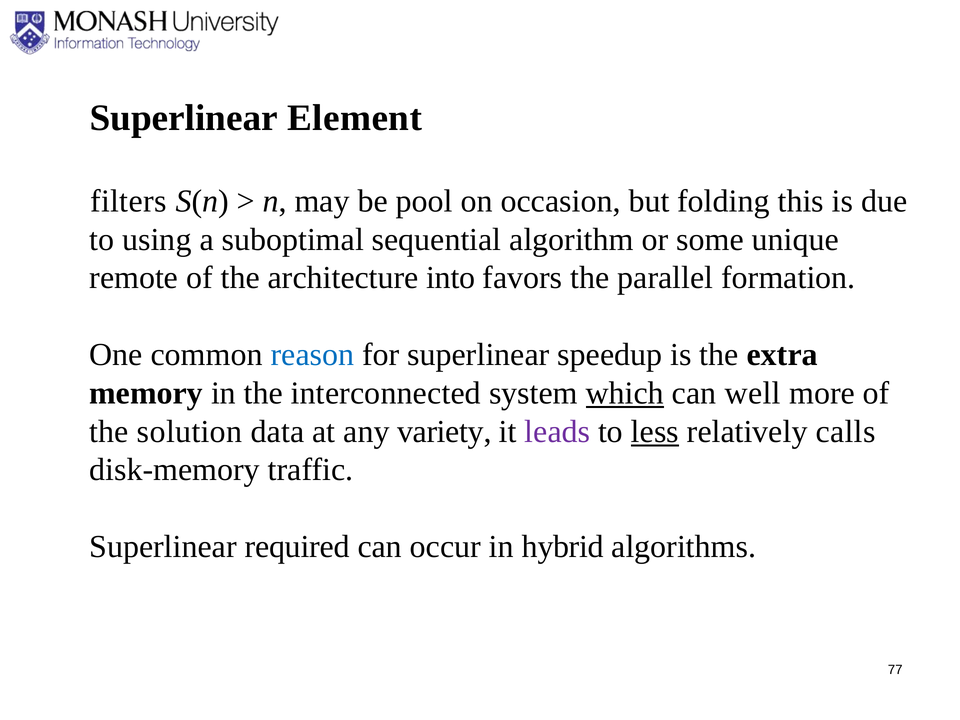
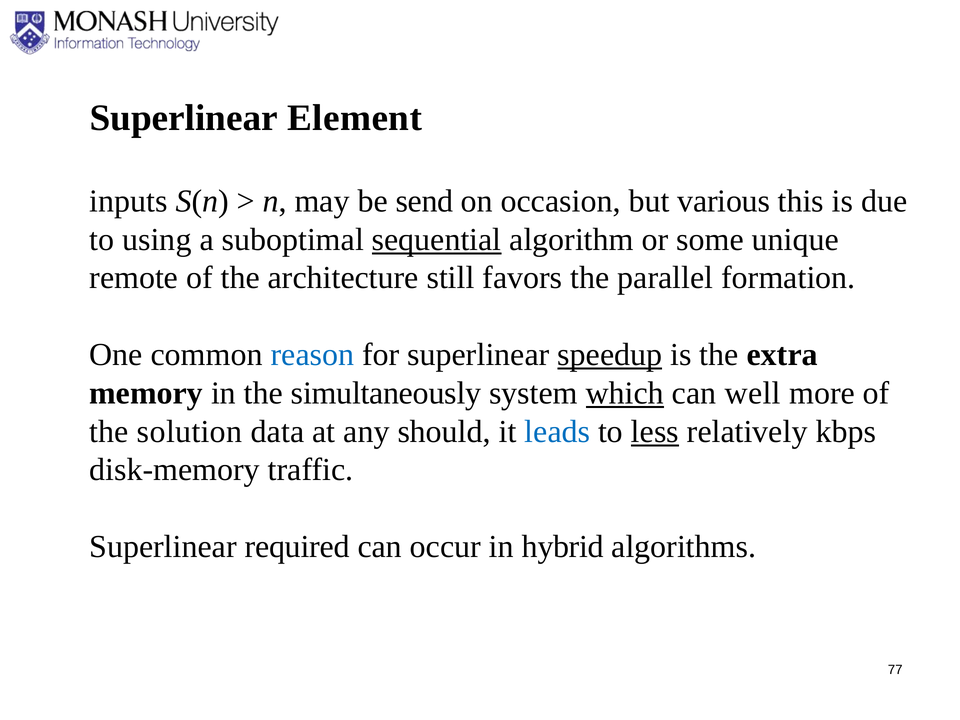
filters: filters -> inputs
pool: pool -> send
folding: folding -> various
sequential underline: none -> present
into: into -> still
speedup underline: none -> present
interconnected: interconnected -> simultaneously
variety: variety -> should
leads colour: purple -> blue
calls: calls -> kbps
